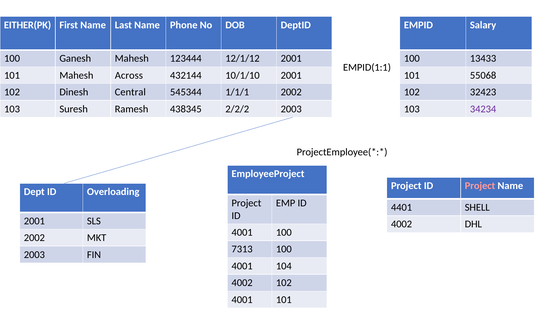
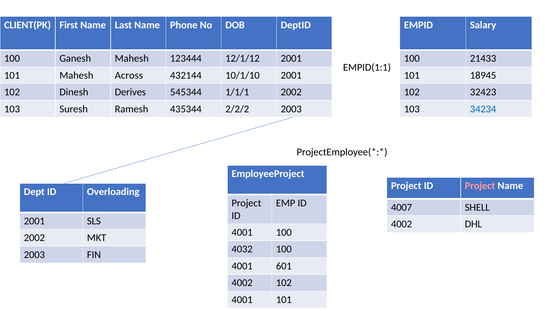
EITHER(PK: EITHER(PK -> CLIENT(PK
13433: 13433 -> 21433
55068: 55068 -> 18945
Central: Central -> Derives
438345: 438345 -> 435344
34234 colour: purple -> blue
4401: 4401 -> 4007
7313: 7313 -> 4032
104: 104 -> 601
